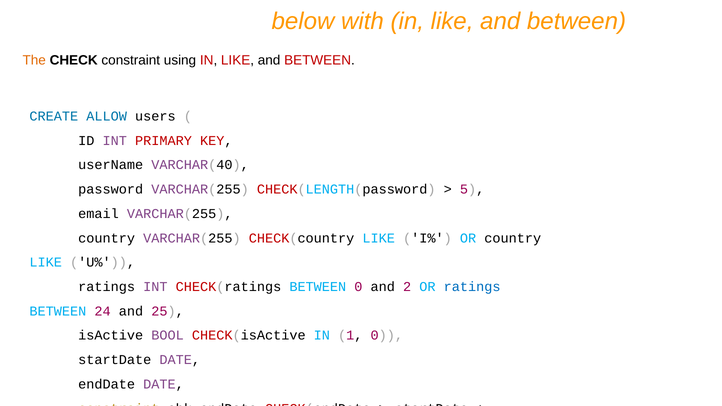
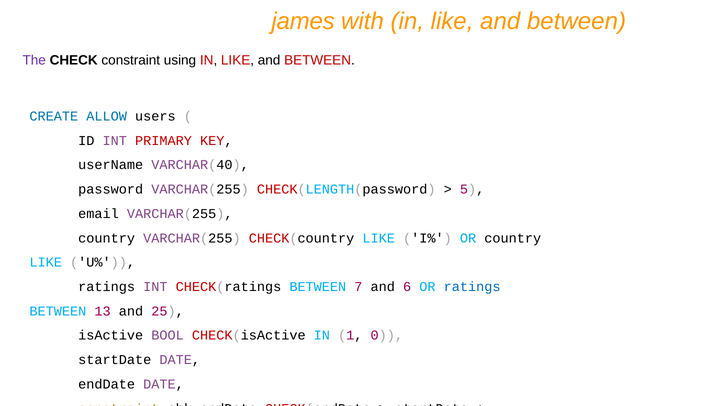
below: below -> james
The colour: orange -> purple
BETWEEN 0: 0 -> 7
2: 2 -> 6
24: 24 -> 13
